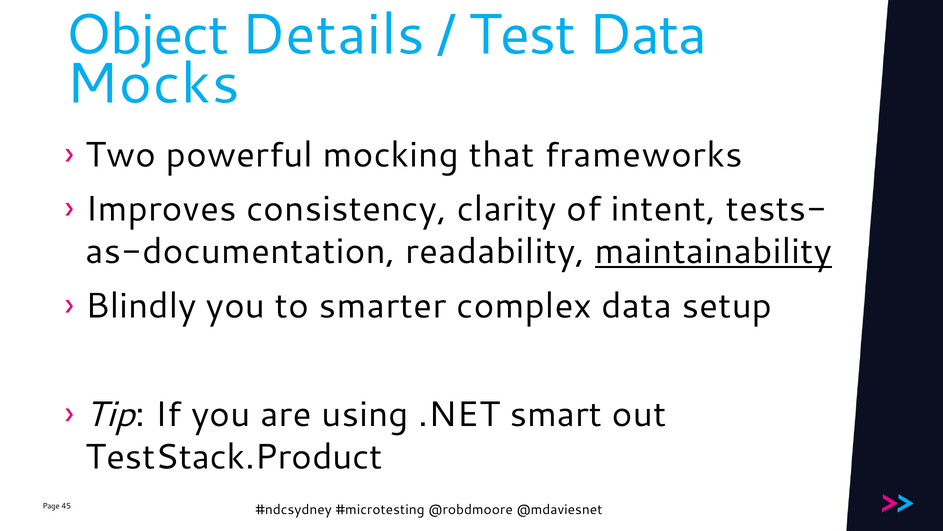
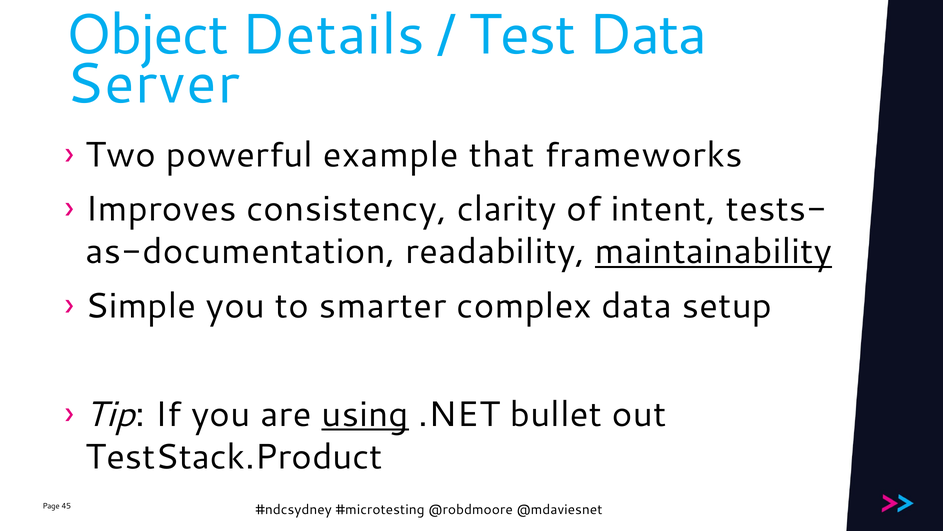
Mocks: Mocks -> Server
mocking: mocking -> example
Blindly: Blindly -> Simple
using underline: none -> present
smart: smart -> bullet
